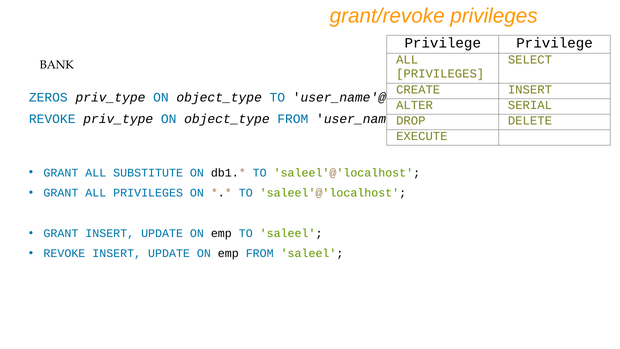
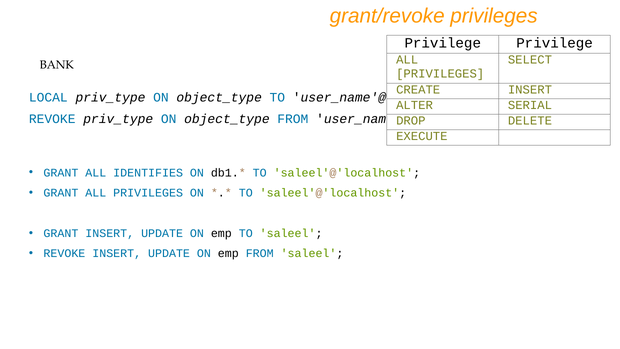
ZEROS: ZEROS -> LOCAL
SUBSTITUTE: SUBSTITUTE -> IDENTIFIES
